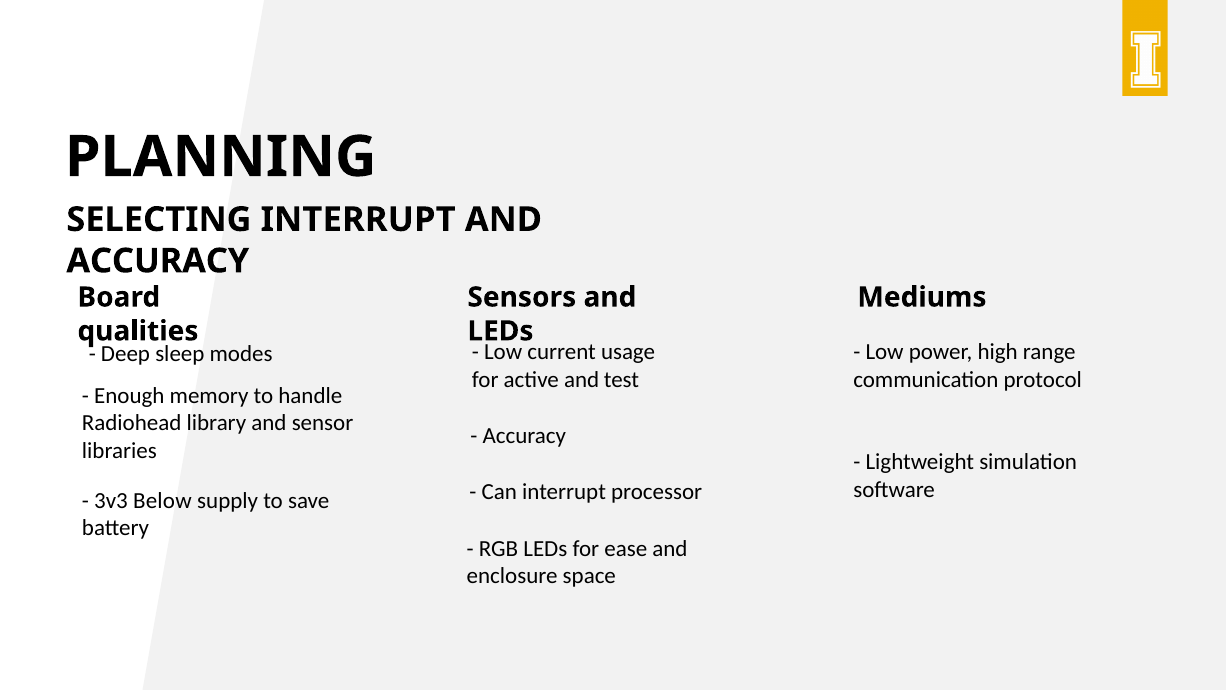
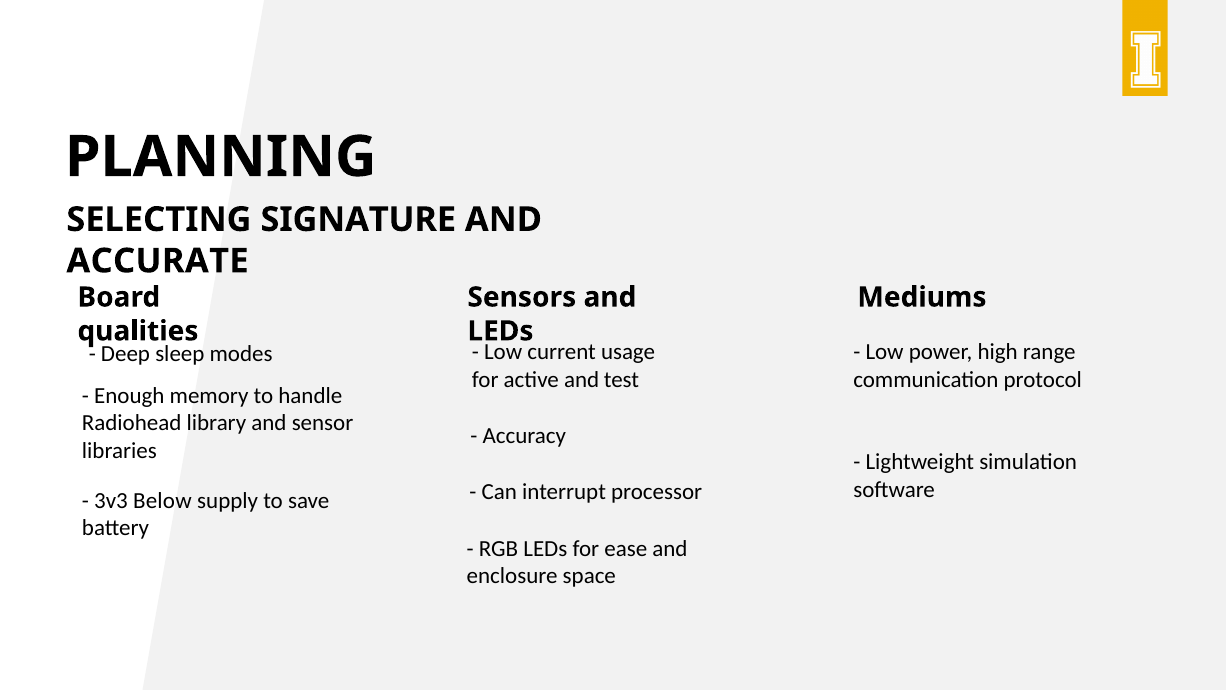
SELECTING INTERRUPT: INTERRUPT -> SIGNATURE
ACCURACY at (158, 261): ACCURACY -> ACCURATE
